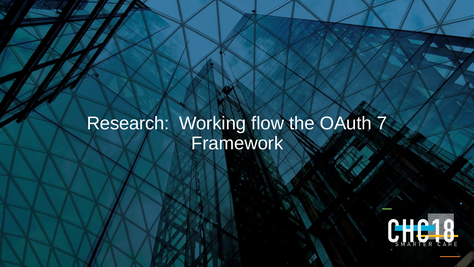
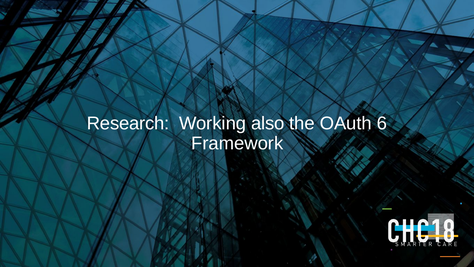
flow: flow -> also
7: 7 -> 6
